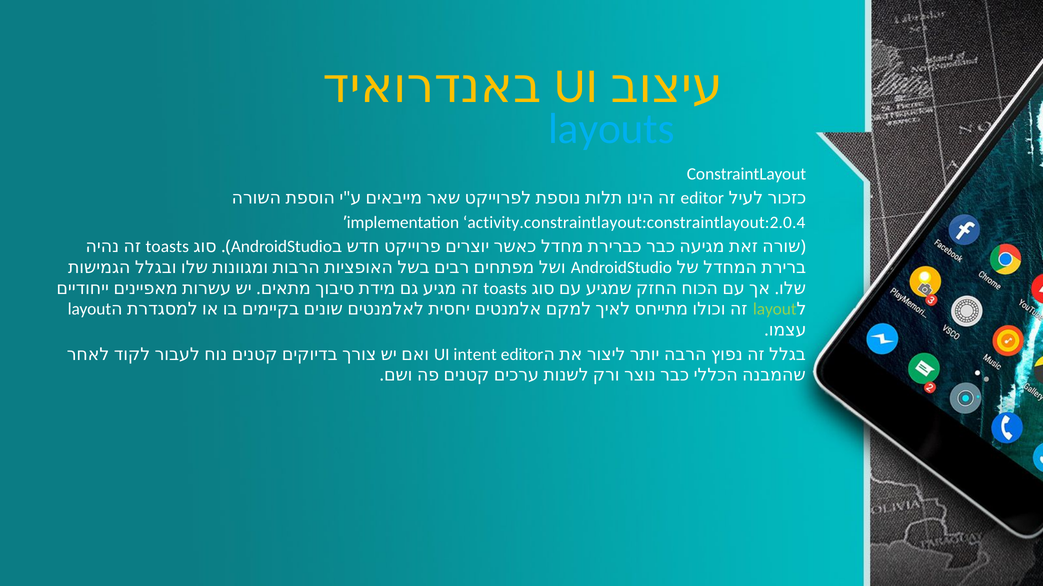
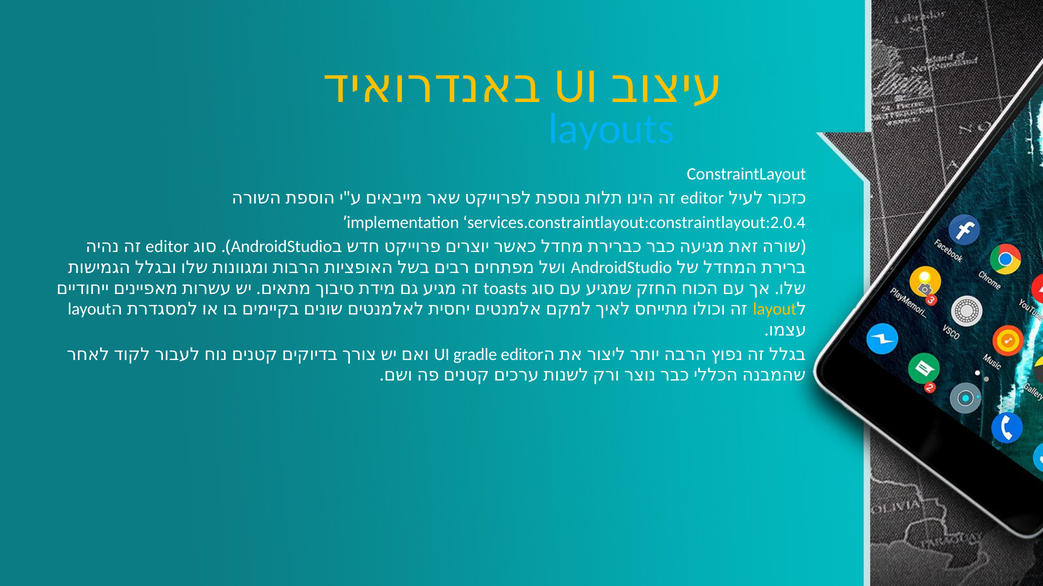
activity.constraintlayout:constraintlayout:2.0.4: activity.constraintlayout:constraintlayout:2.0.4 -> services.constraintlayout:constraintlayout:2.0.4
toasts at (167, 247): toasts -> editor
layout at (775, 310) colour: light green -> yellow
intent: intent -> gradle
